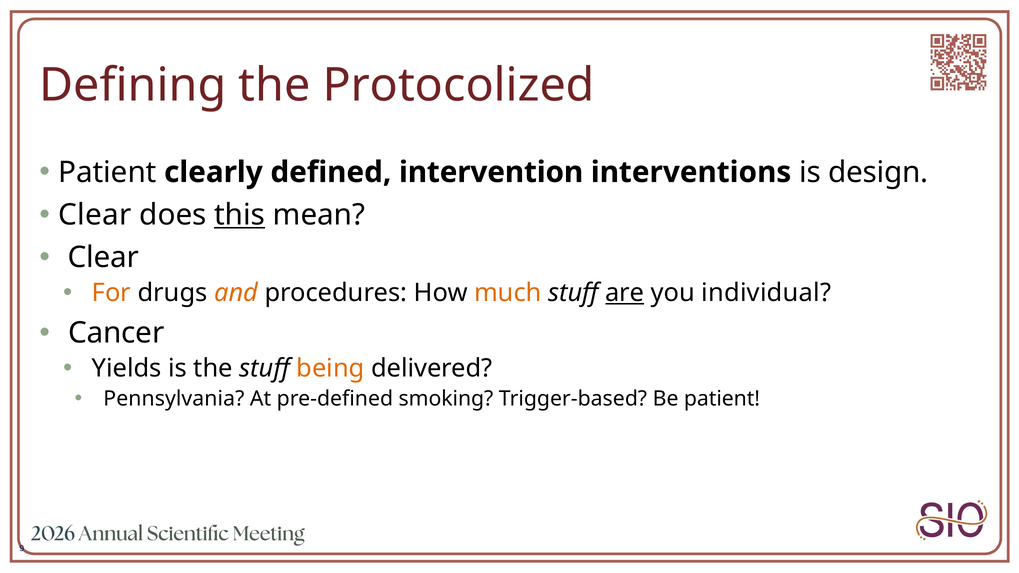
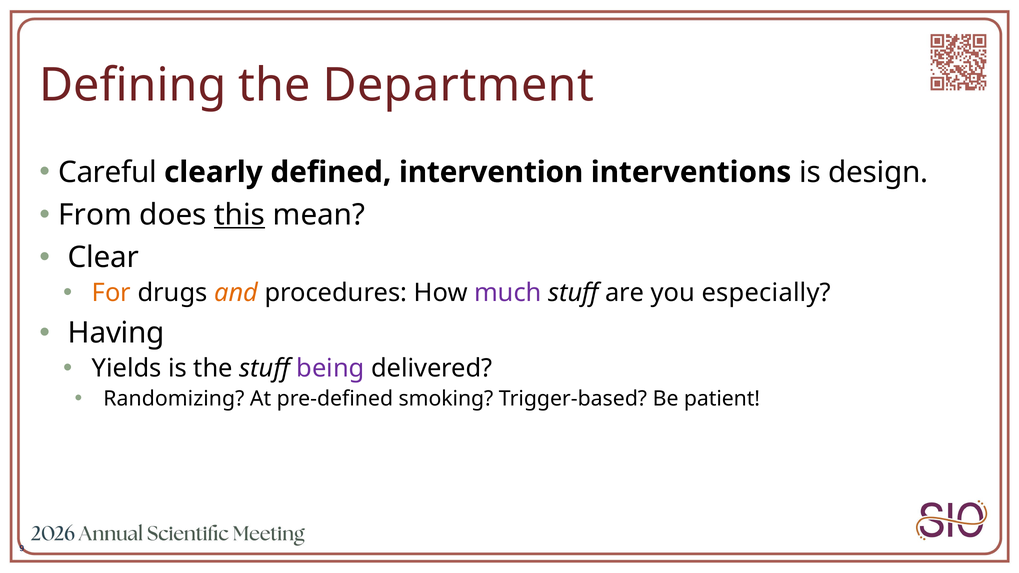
Protocolized: Protocolized -> Department
Patient at (108, 172): Patient -> Careful
Clear at (95, 215): Clear -> From
much colour: orange -> purple
are underline: present -> none
individual: individual -> especially
Cancer: Cancer -> Having
being colour: orange -> purple
Pennsylvania: Pennsylvania -> Randomizing
